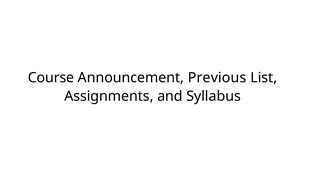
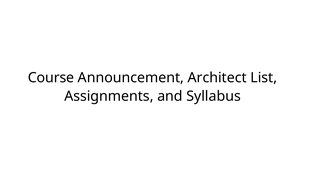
Previous: Previous -> Architect
